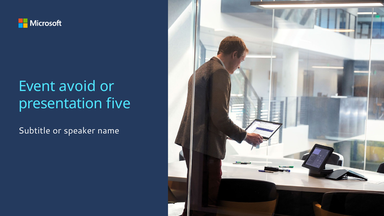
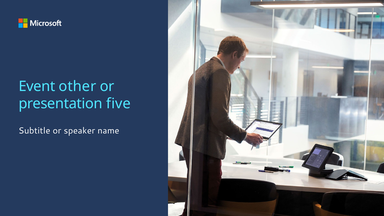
avoid: avoid -> other
